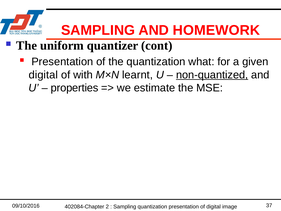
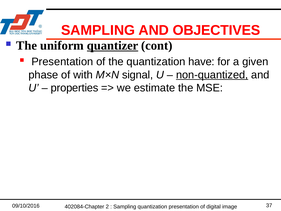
HOMEWORK: HOMEWORK -> OBJECTIVES
quantizer underline: none -> present
what: what -> have
digital at (43, 75): digital -> phase
learnt: learnt -> signal
